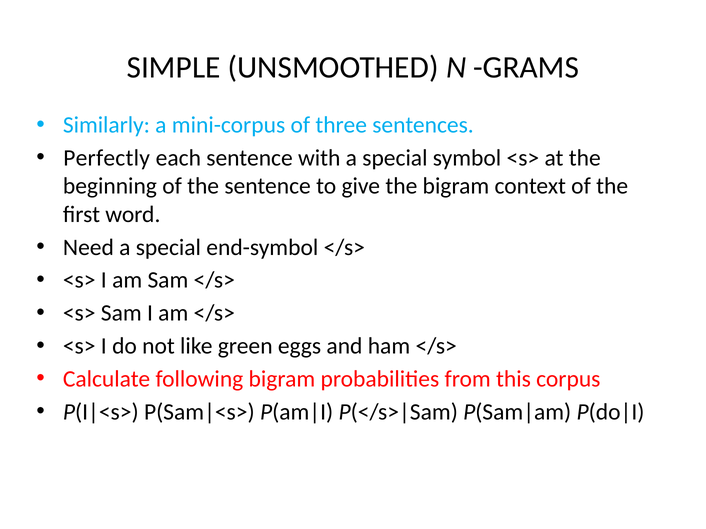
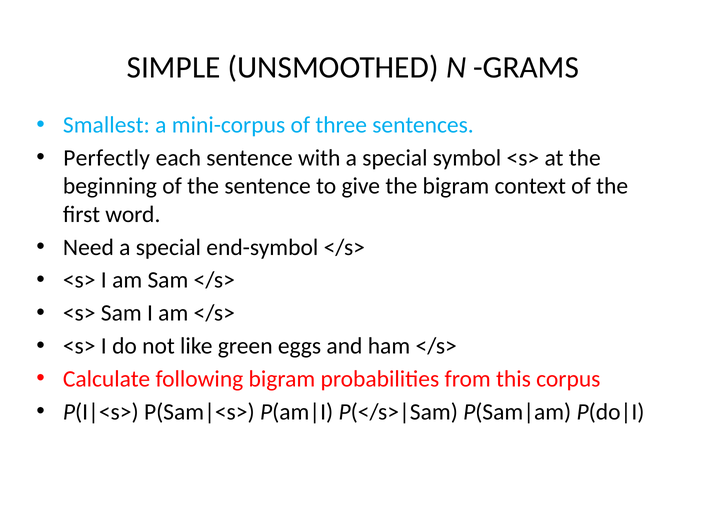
Similarly: Similarly -> Smallest
